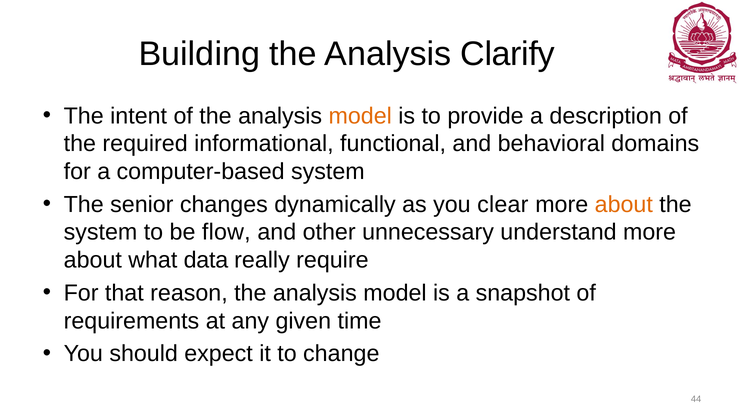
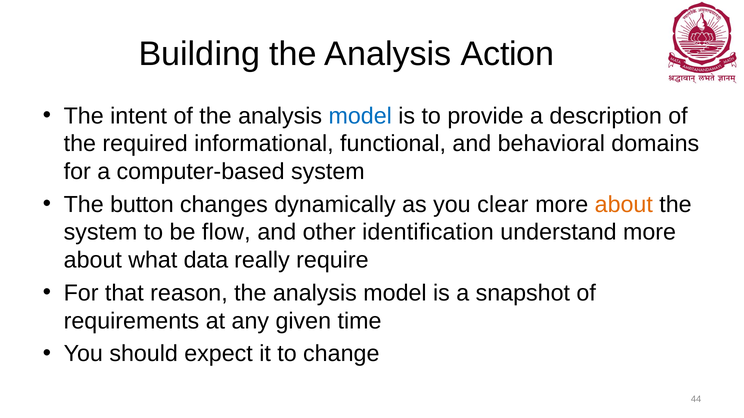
Clarify: Clarify -> Action
model at (360, 116) colour: orange -> blue
senior: senior -> button
unnecessary: unnecessary -> identification
